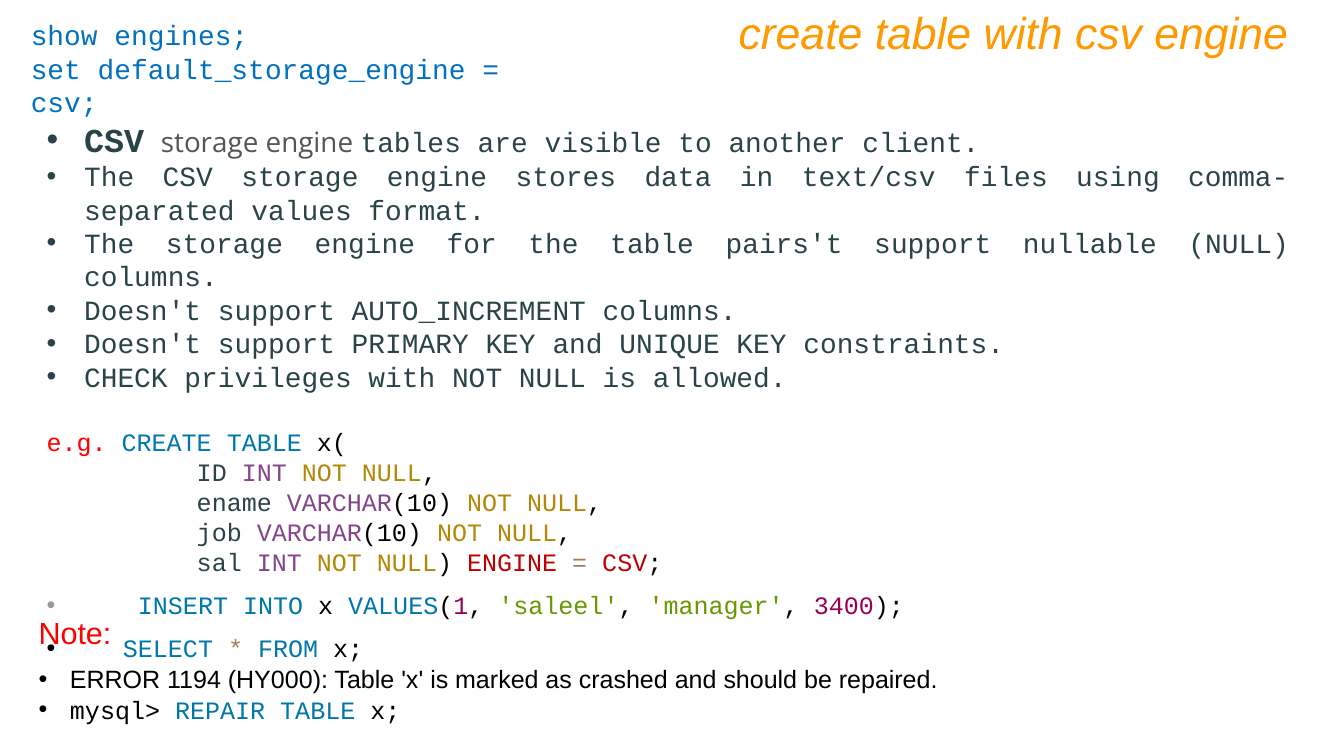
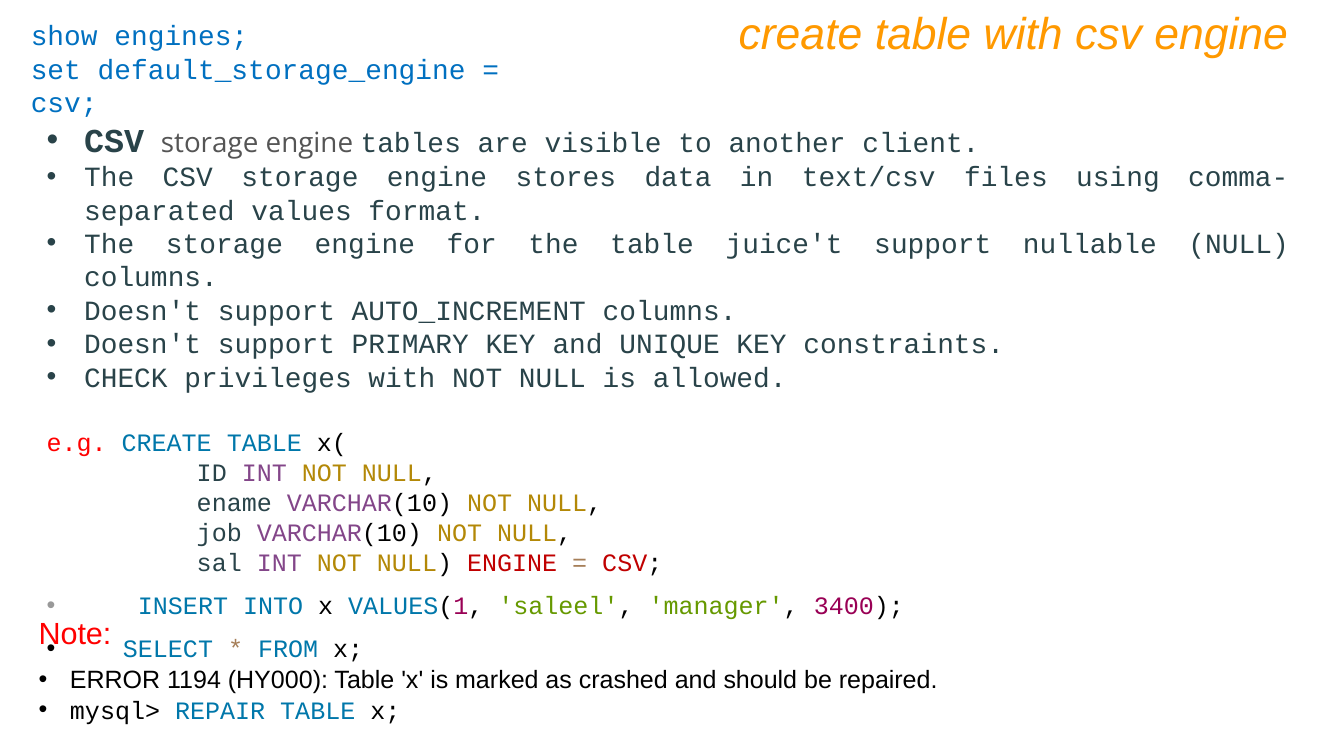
pairs't: pairs't -> juice't
